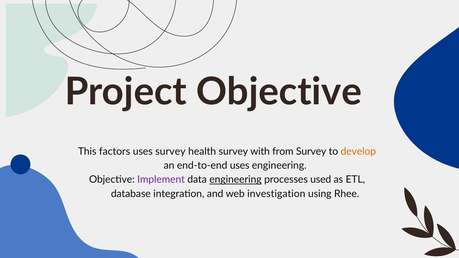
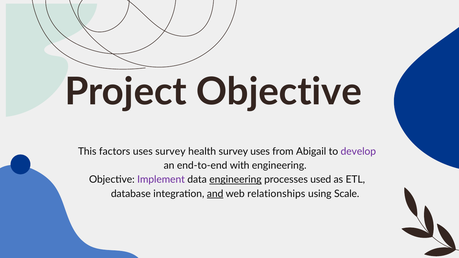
survey with: with -> uses
from Survey: Survey -> Abigail
develop colour: orange -> purple
end-to-end uses: uses -> with
and underline: none -> present
investigation: investigation -> relationships
Rhee: Rhee -> Scale
